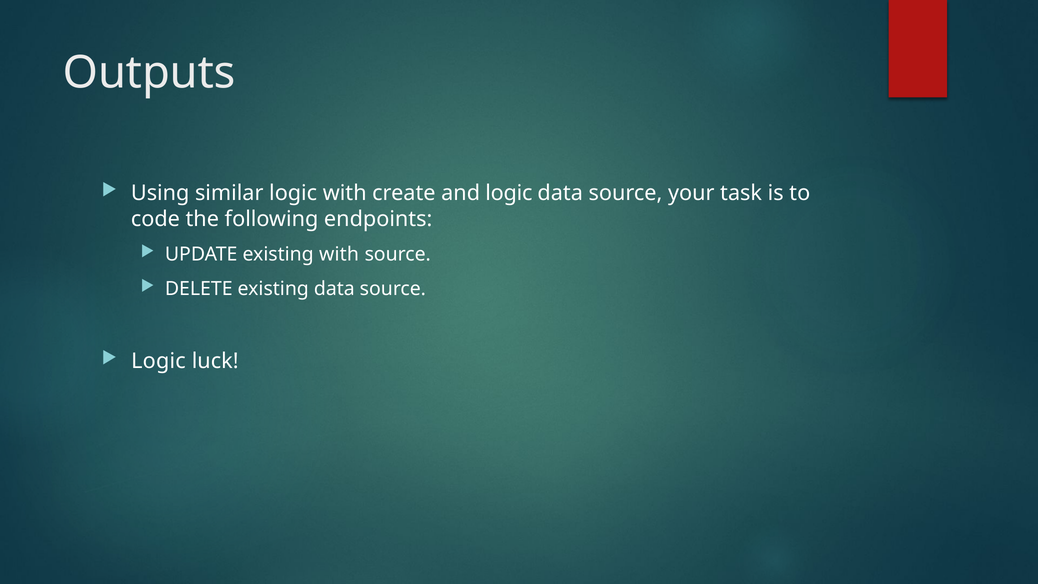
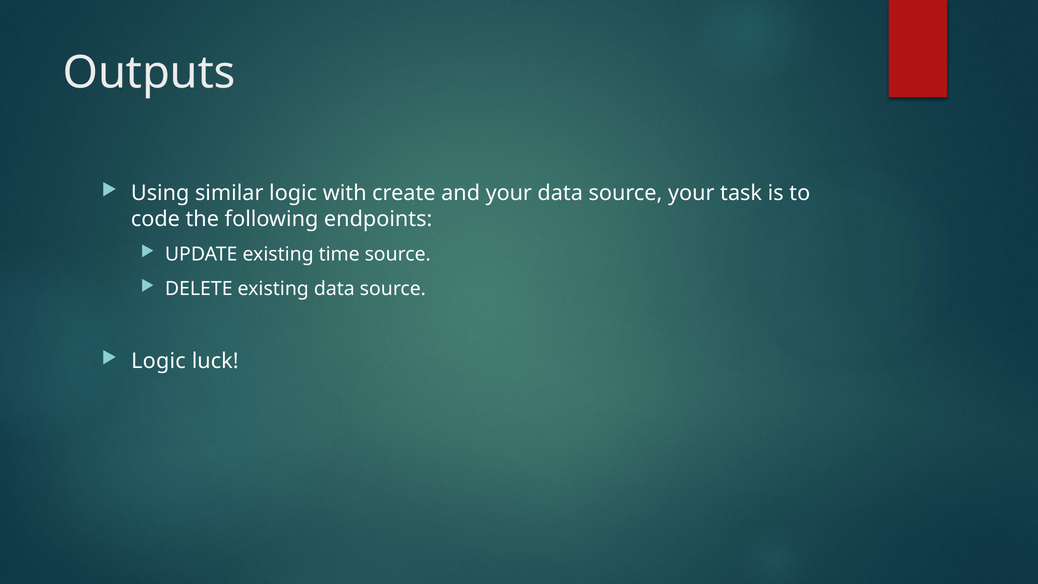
and logic: logic -> your
existing with: with -> time
